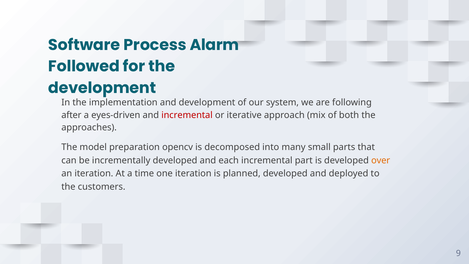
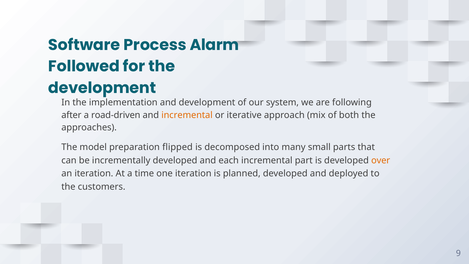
eyes-driven: eyes-driven -> road-driven
incremental at (187, 115) colour: red -> orange
opencv: opencv -> flipped
